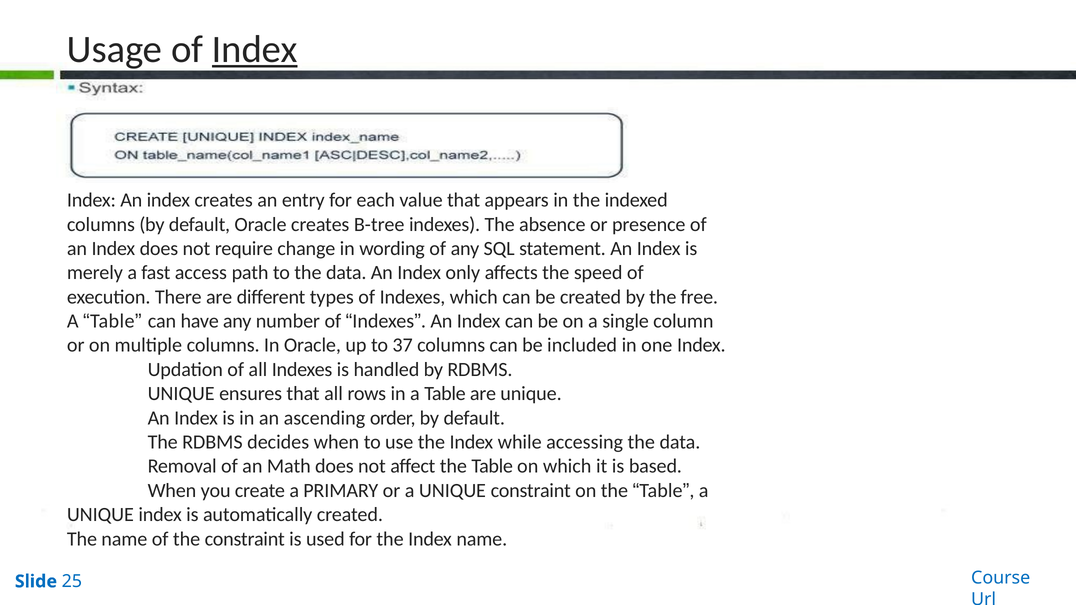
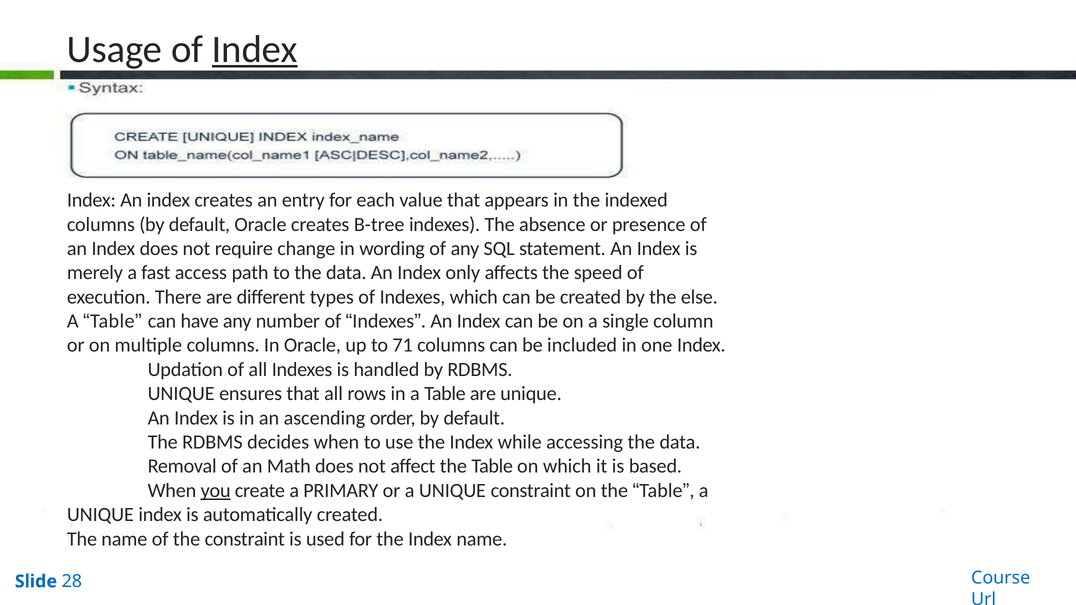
free: free -> else
37: 37 -> 71
you underline: none -> present
25: 25 -> 28
